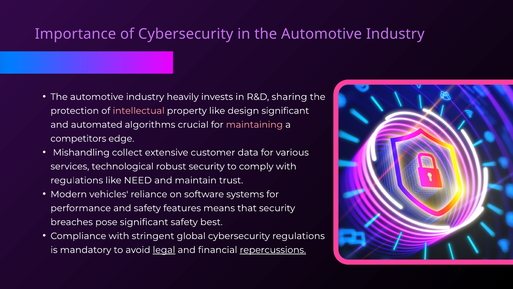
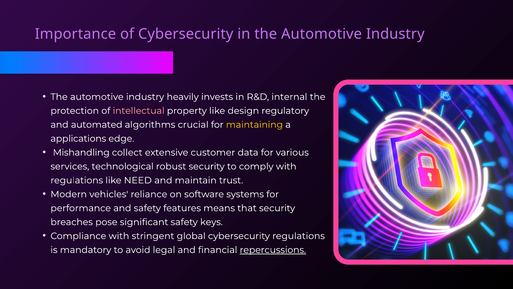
sharing: sharing -> internal
design significant: significant -> regulatory
maintaining colour: pink -> yellow
competitors: competitors -> applications
best: best -> keys
legal underline: present -> none
